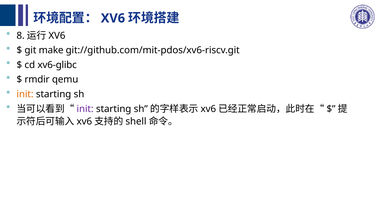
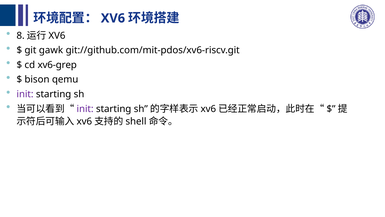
make: make -> gawk
xv6-glibc: xv6-glibc -> xv6-grep
rmdir: rmdir -> bison
init at (25, 94) colour: orange -> purple
